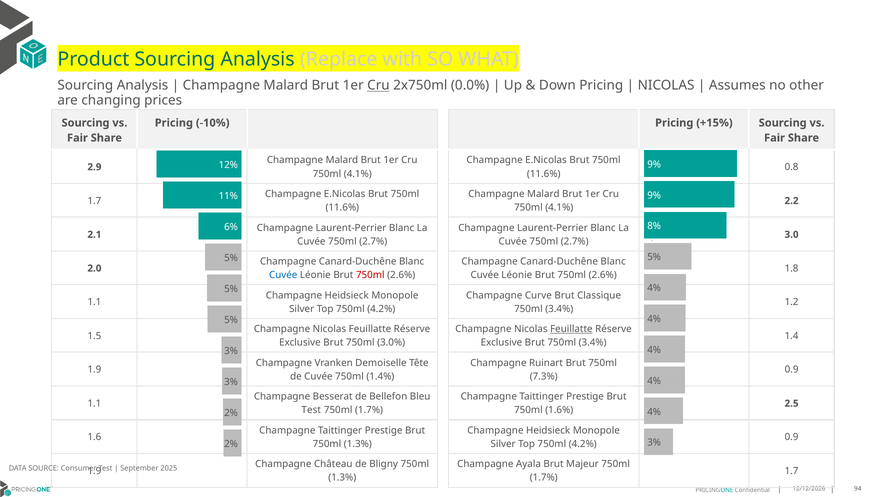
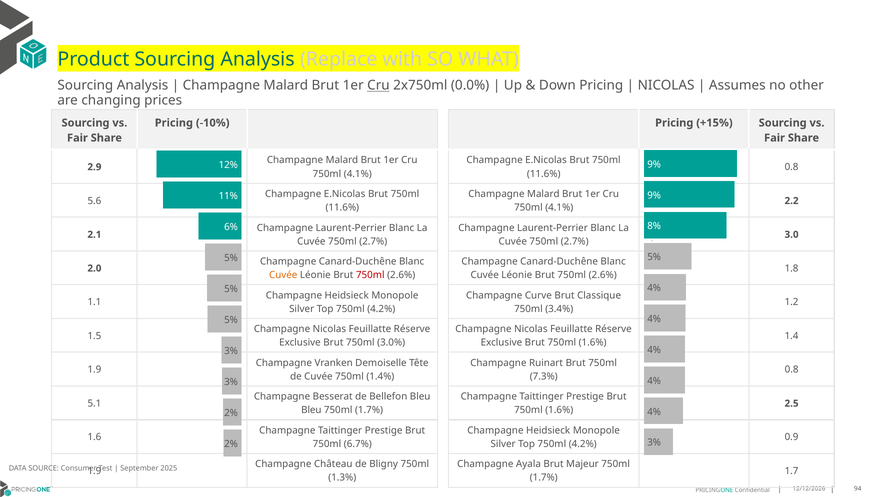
1.7 at (94, 201): 1.7 -> 5.6
Cuvée at (283, 275) colour: blue -> orange
Feuillatte at (571, 329) underline: present -> none
Exclusive Brut 750ml 3.4%: 3.4% -> 1.6%
0.9 at (792, 369): 0.9 -> 0.8
1.1 at (94, 403): 1.1 -> 5.1
Test at (311, 410): Test -> Bleu
1.3% at (358, 444): 1.3% -> 6.7%
